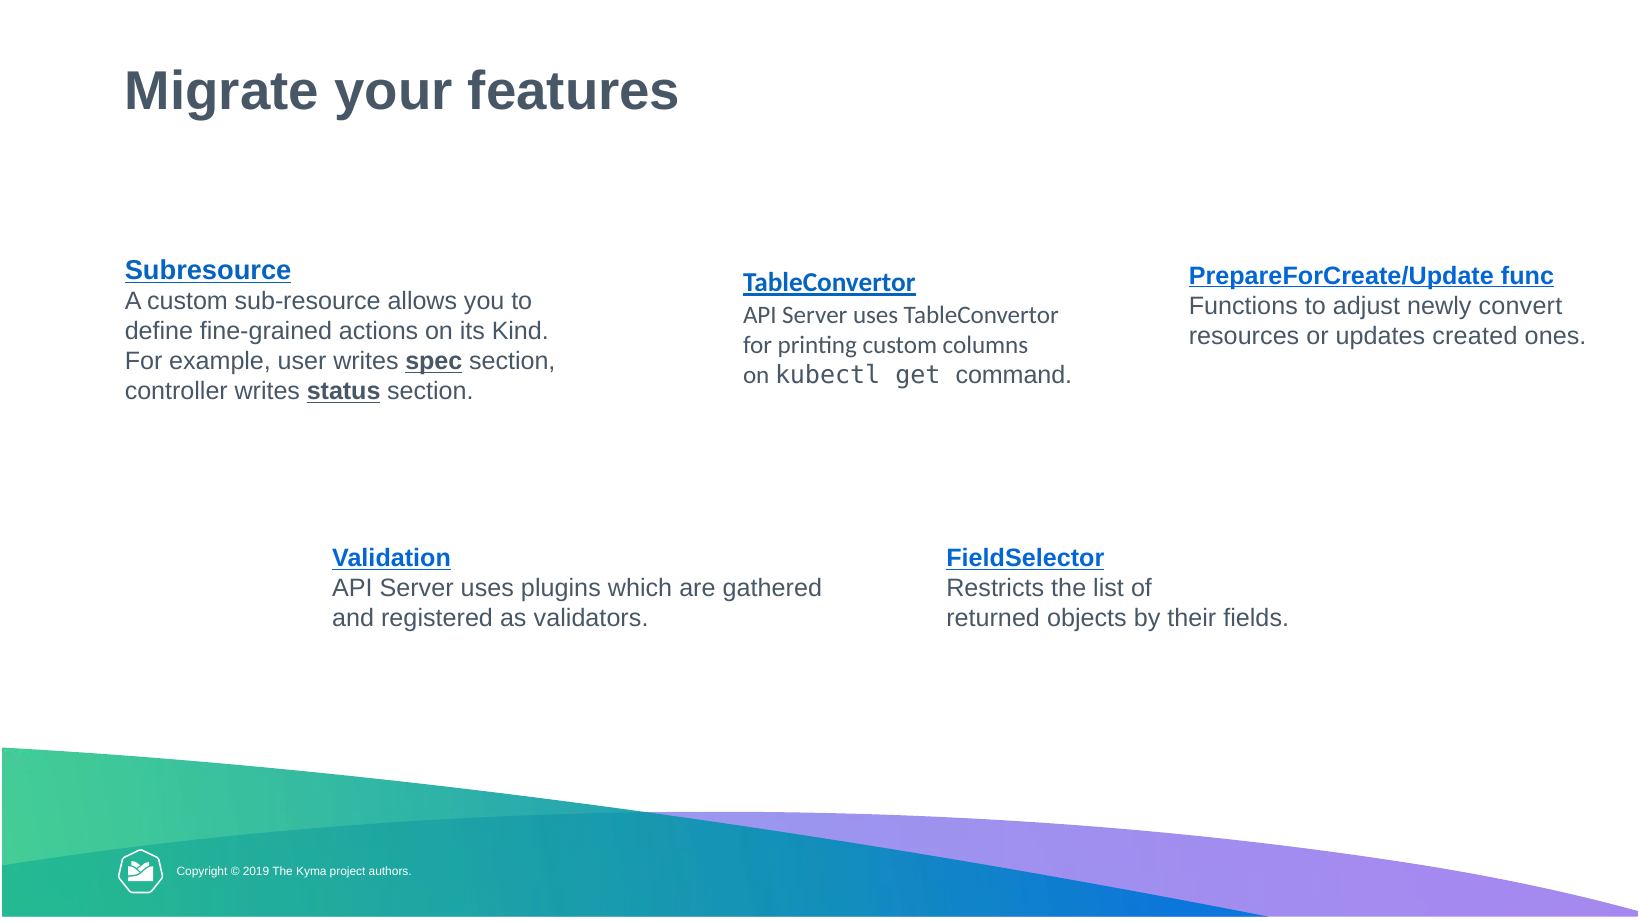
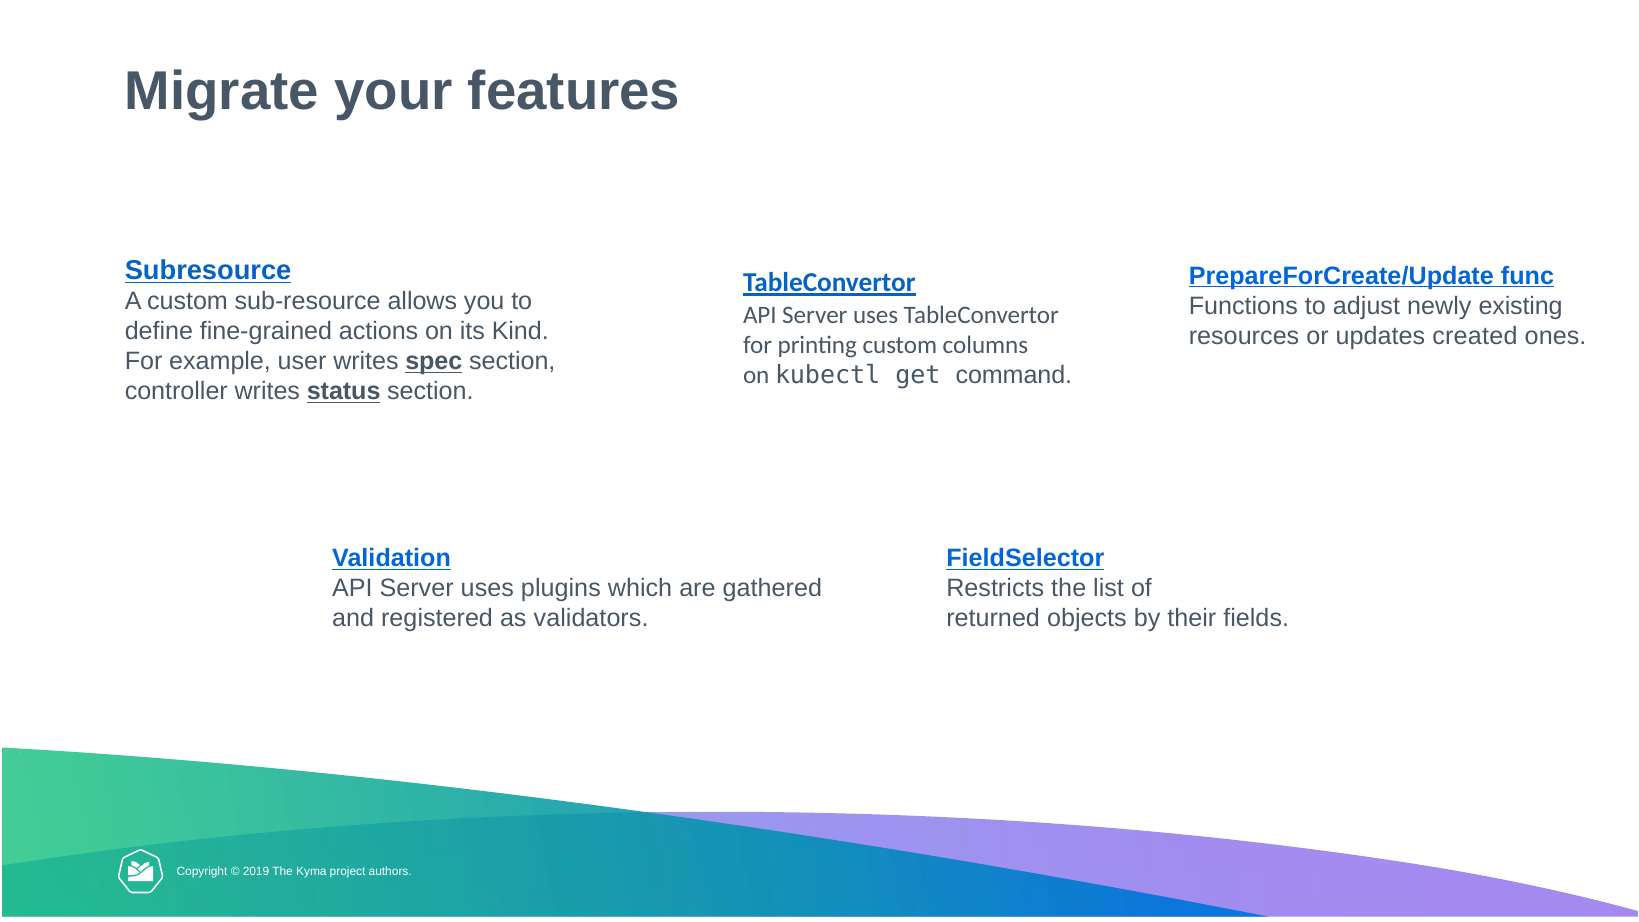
convert: convert -> existing
